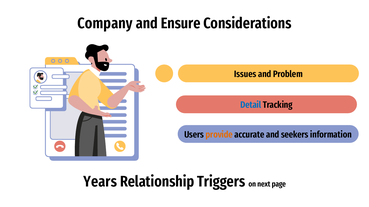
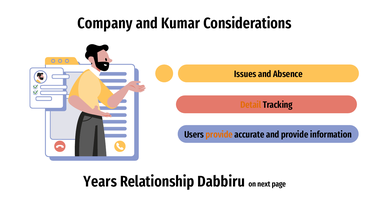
Ensure: Ensure -> Kumar
Problem: Problem -> Absence
Detail colour: blue -> orange
and seekers: seekers -> provide
Triggers: Triggers -> Dabbiru
